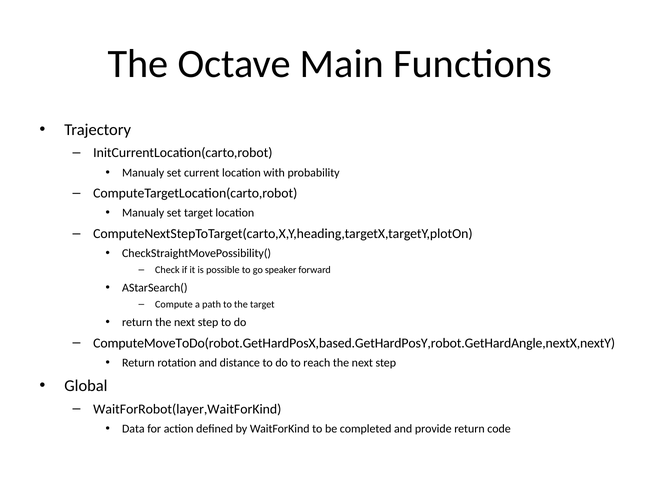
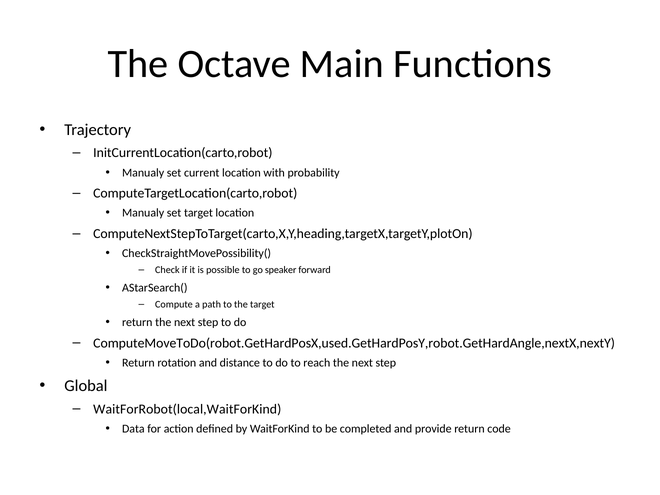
ComputeMoveToDo(robot.GetHardPosX,based.GetHardPosY,robot.GetHardAngle,nextX,nextY: ComputeMoveToDo(robot.GetHardPosX,based.GetHardPosY,robot.GetHardAngle,nextX,nextY -> ComputeMoveToDo(robot.GetHardPosX,used.GetHardPosY,robot.GetHardAngle,nextX,nextY
WaitForRobot(layer,WaitForKind: WaitForRobot(layer,WaitForKind -> WaitForRobot(local,WaitForKind
